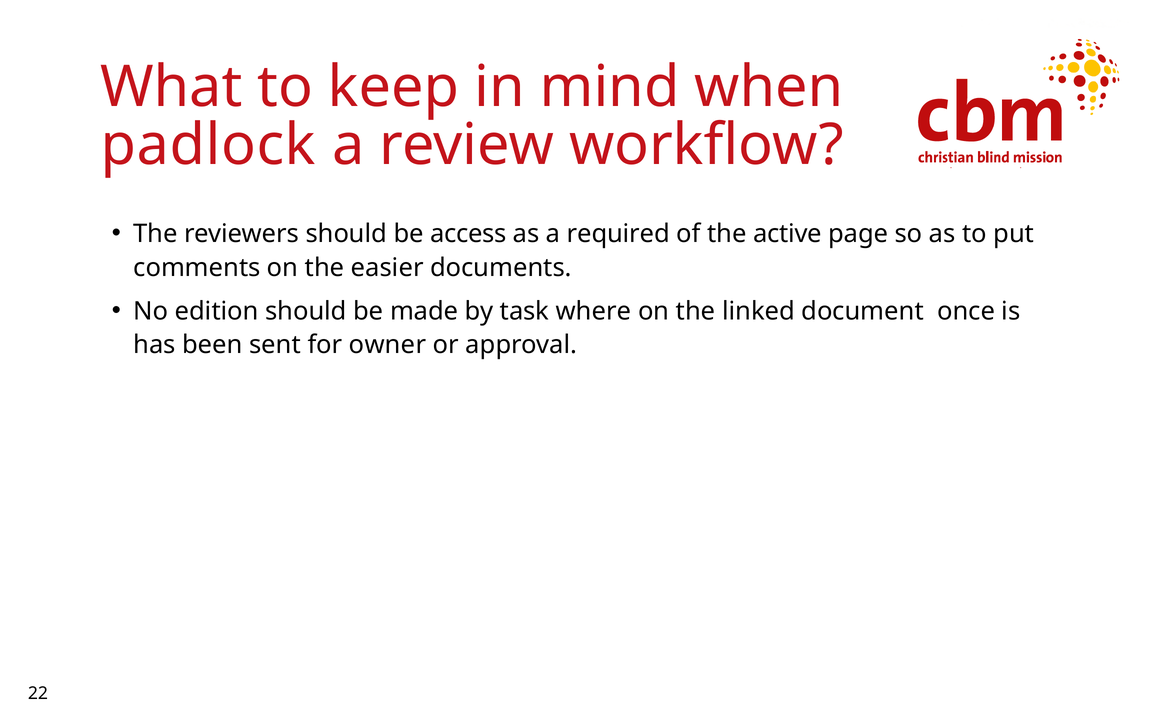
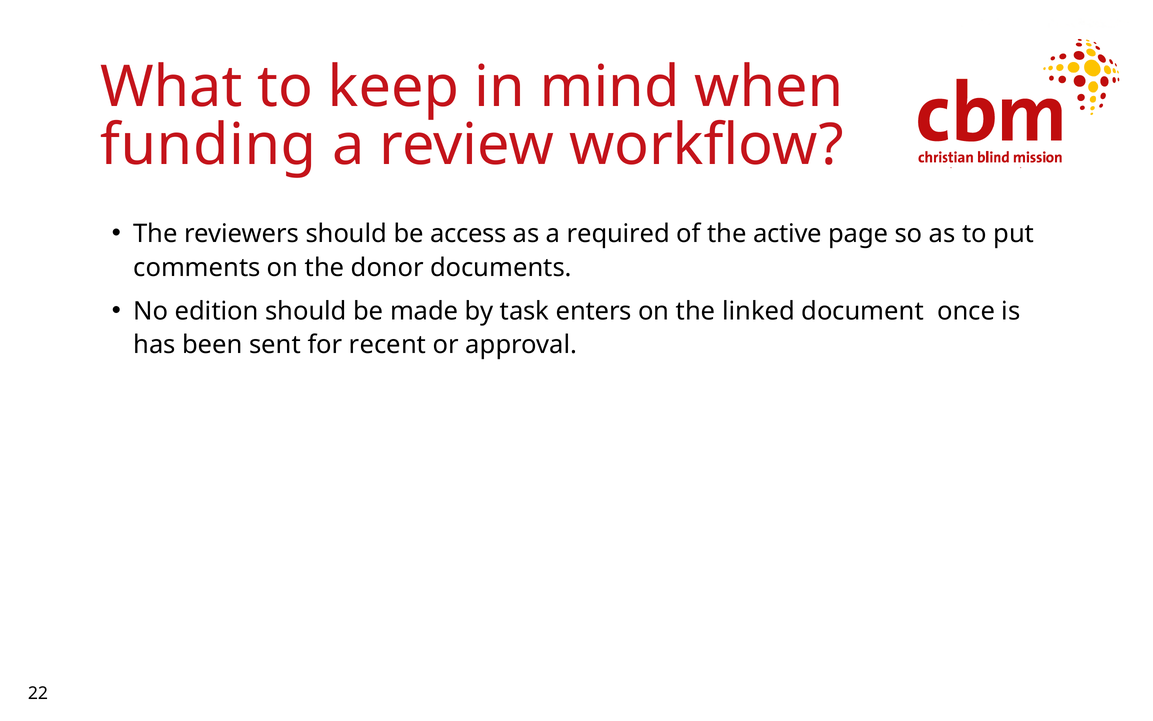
padlock: padlock -> funding
easier: easier -> donor
where: where -> enters
owner: owner -> recent
